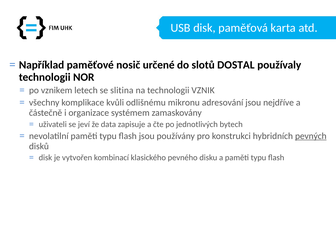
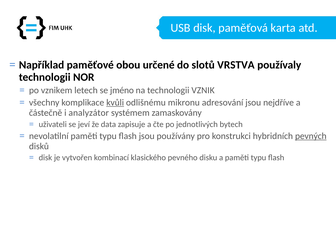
nosič: nosič -> obou
DOSTAL: DOSTAL -> VRSTVA
slitina: slitina -> jméno
kvůli underline: none -> present
organizace: organizace -> analyzátor
